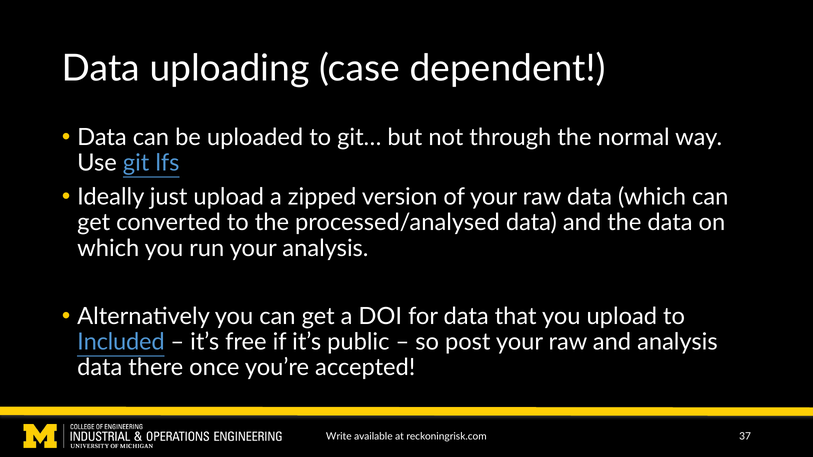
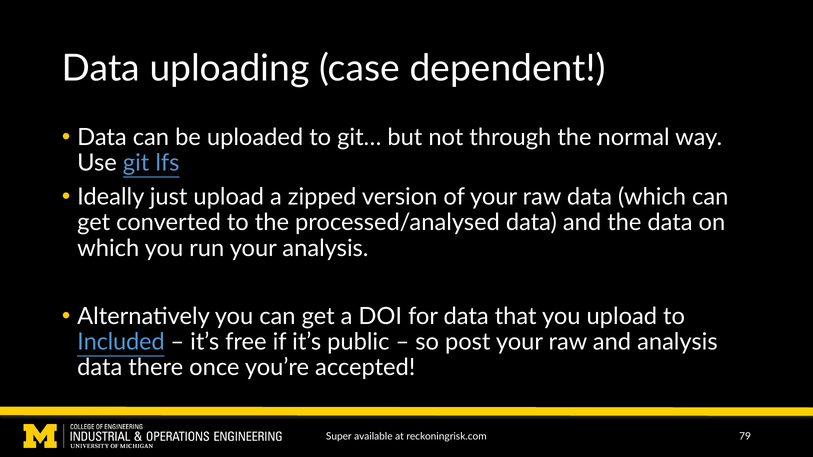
Write: Write -> Super
37: 37 -> 79
